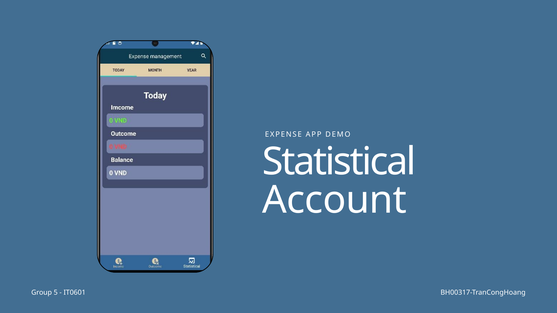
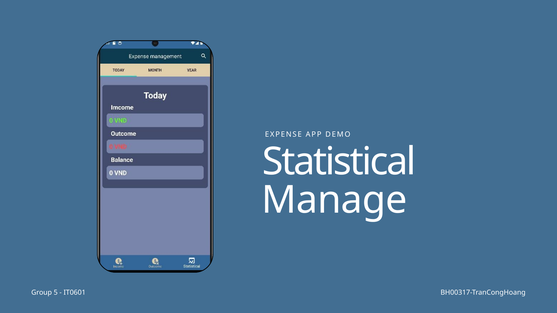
Account: Account -> Manage
